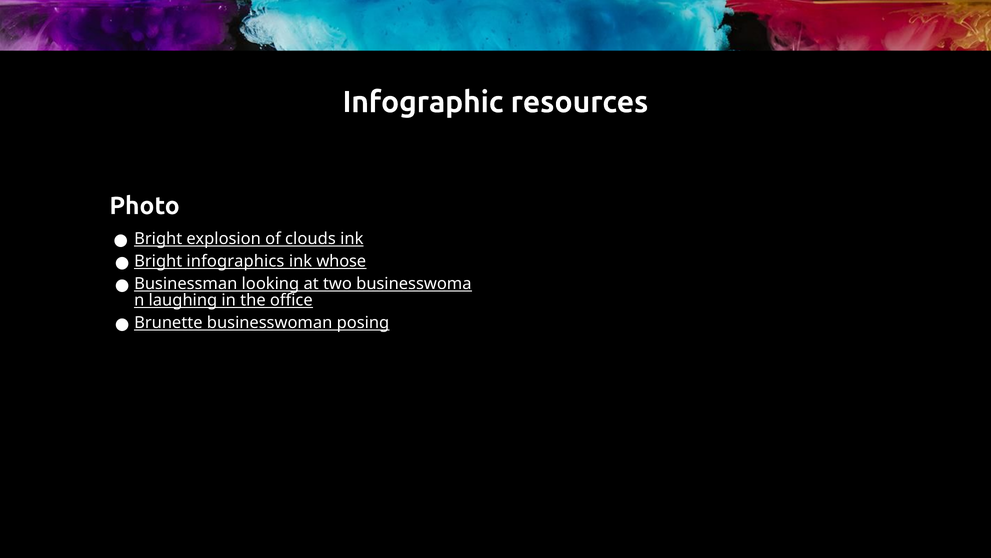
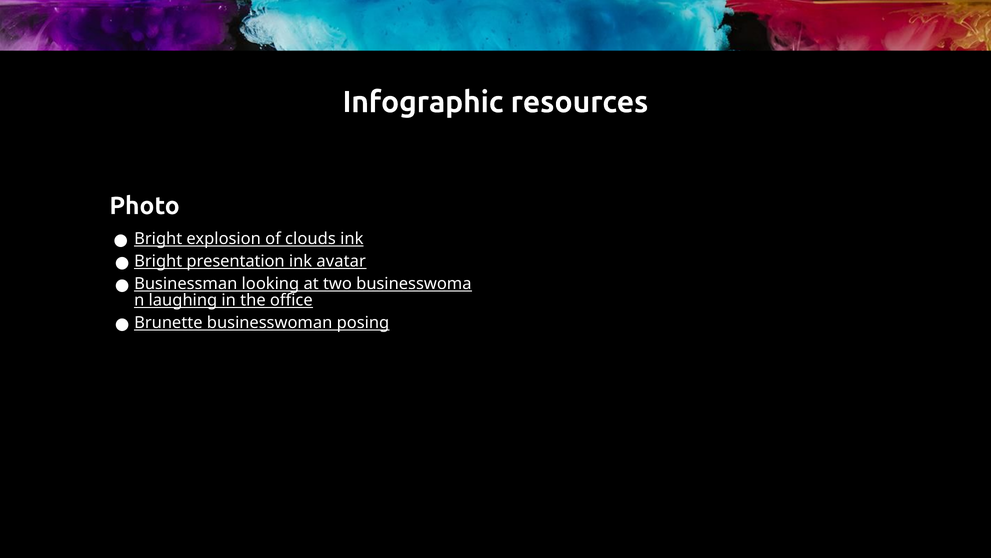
infographics: infographics -> presentation
whose: whose -> avatar
